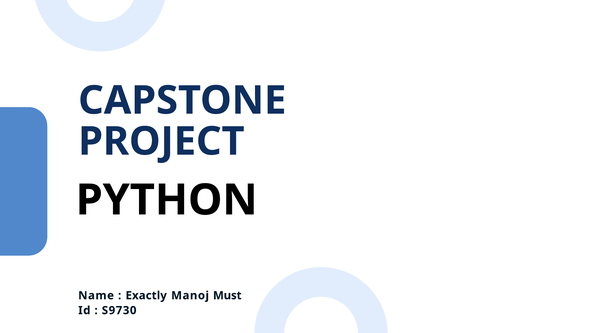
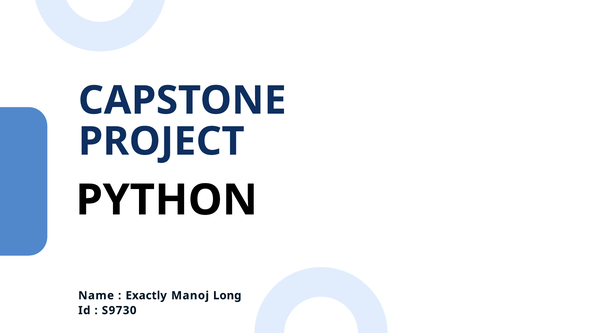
Must: Must -> Long
